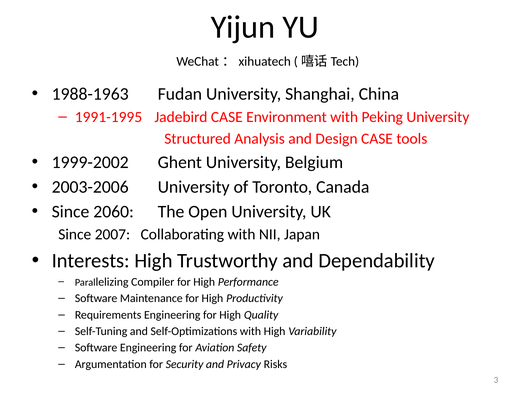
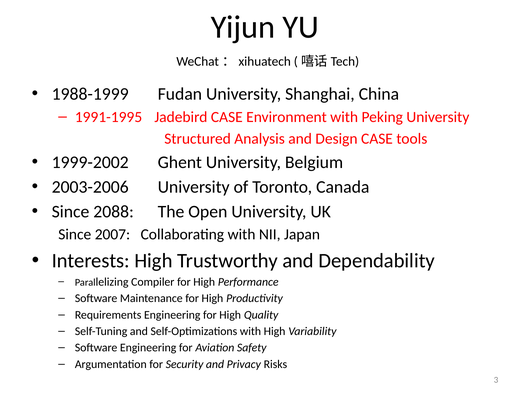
1988-1963: 1988-1963 -> 1988-1999
2060: 2060 -> 2088
